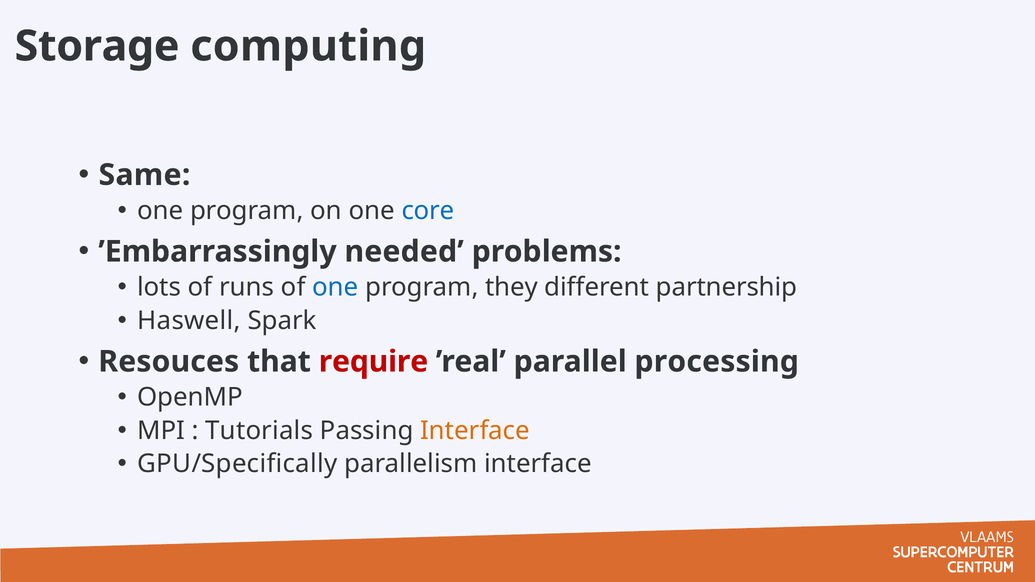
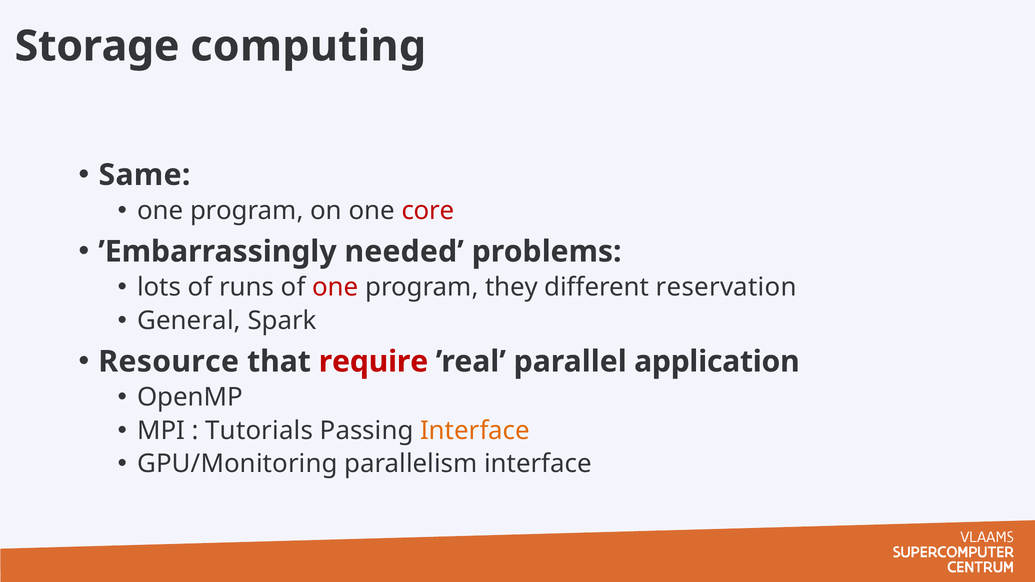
core colour: blue -> red
one at (335, 287) colour: blue -> red
partnership: partnership -> reservation
Haswell: Haswell -> General
Resouces: Resouces -> Resource
processing: processing -> application
GPU/Specifically: GPU/Specifically -> GPU/Monitoring
